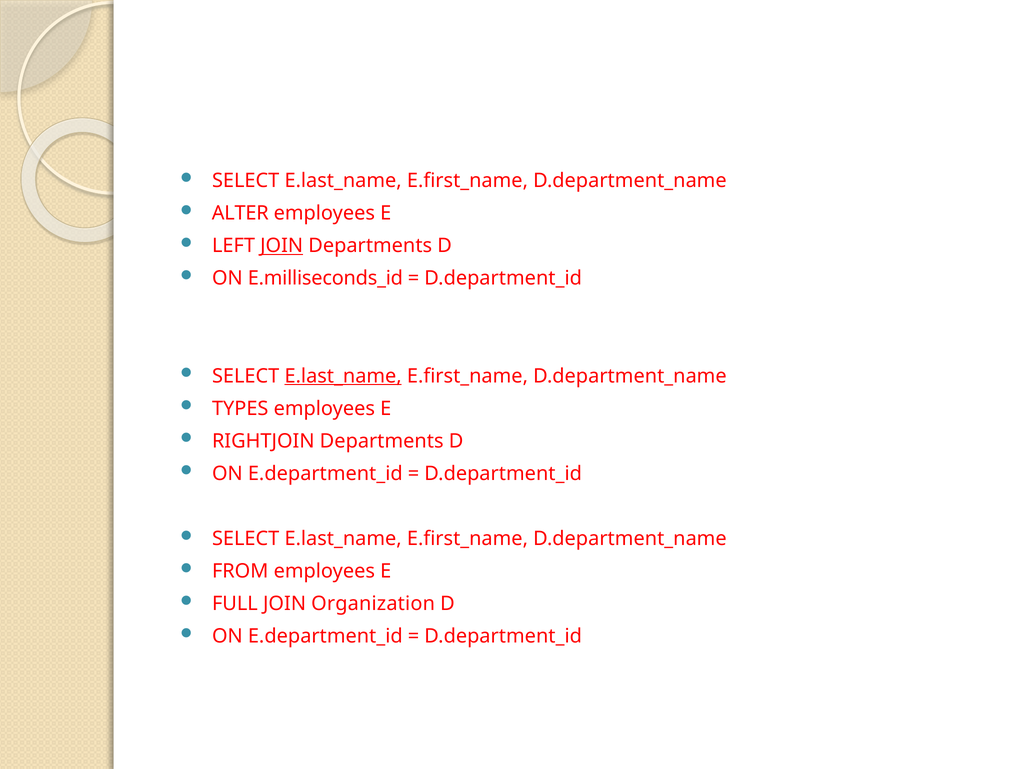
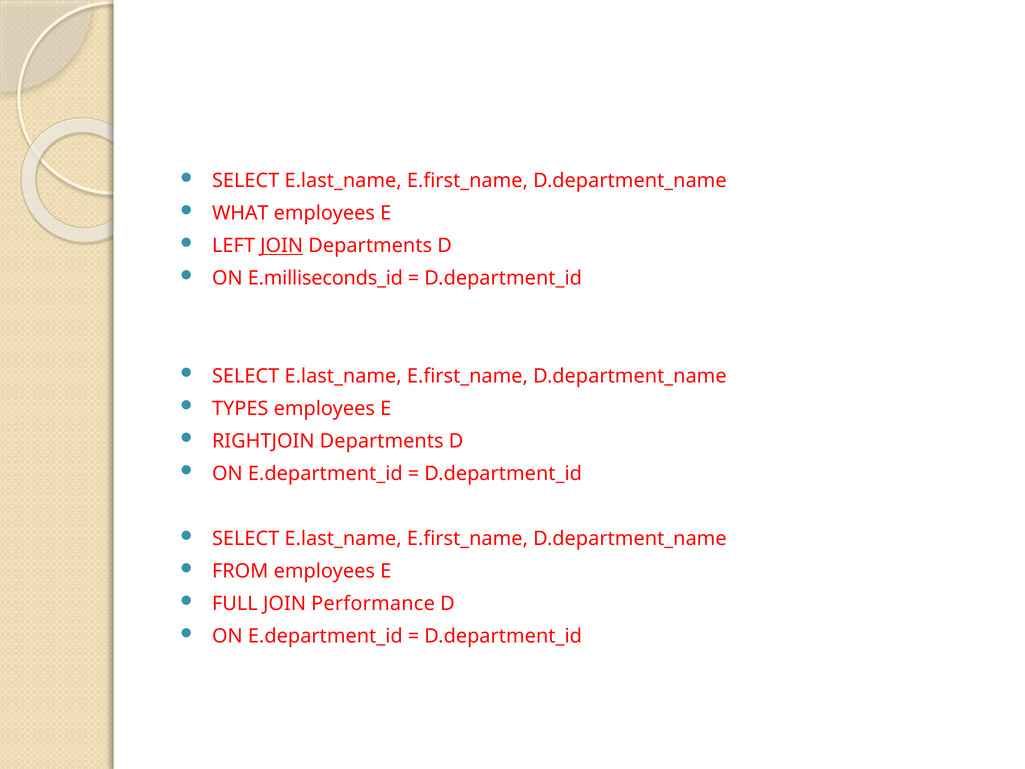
ALTER: ALTER -> WHAT
E.last_name at (343, 376) underline: present -> none
Organization: Organization -> Performance
